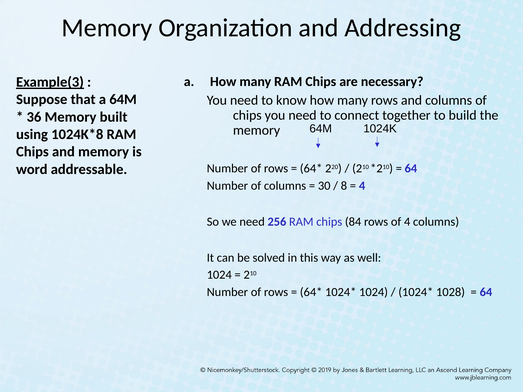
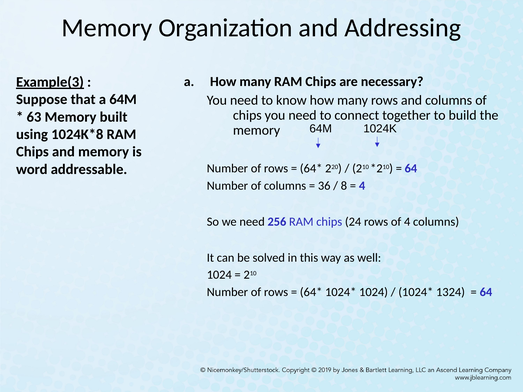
36: 36 -> 63
30: 30 -> 36
84: 84 -> 24
1028: 1028 -> 1324
